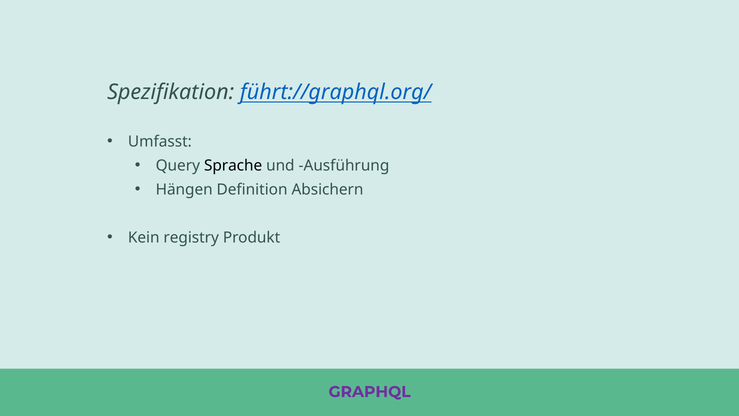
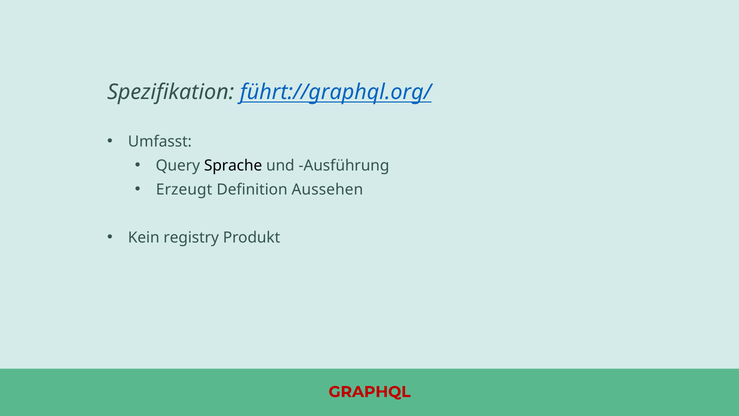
Hängen: Hängen -> Erzeugt
Absichern: Absichern -> Aussehen
GRAPHQL colour: purple -> red
